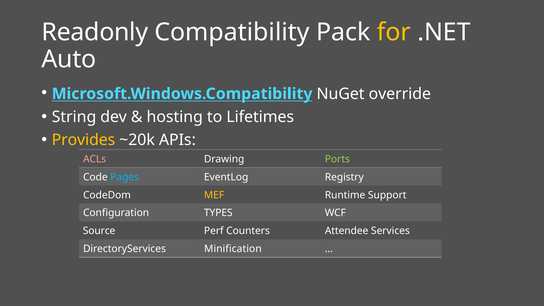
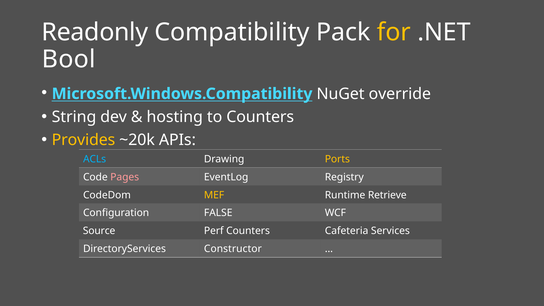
Auto: Auto -> Bool
to Lifetimes: Lifetimes -> Counters
ACLs colour: pink -> light blue
Ports colour: light green -> yellow
Pages colour: light blue -> pink
Support: Support -> Retrieve
TYPES: TYPES -> FALSE
Attendee: Attendee -> Cafeteria
Minification: Minification -> Constructor
